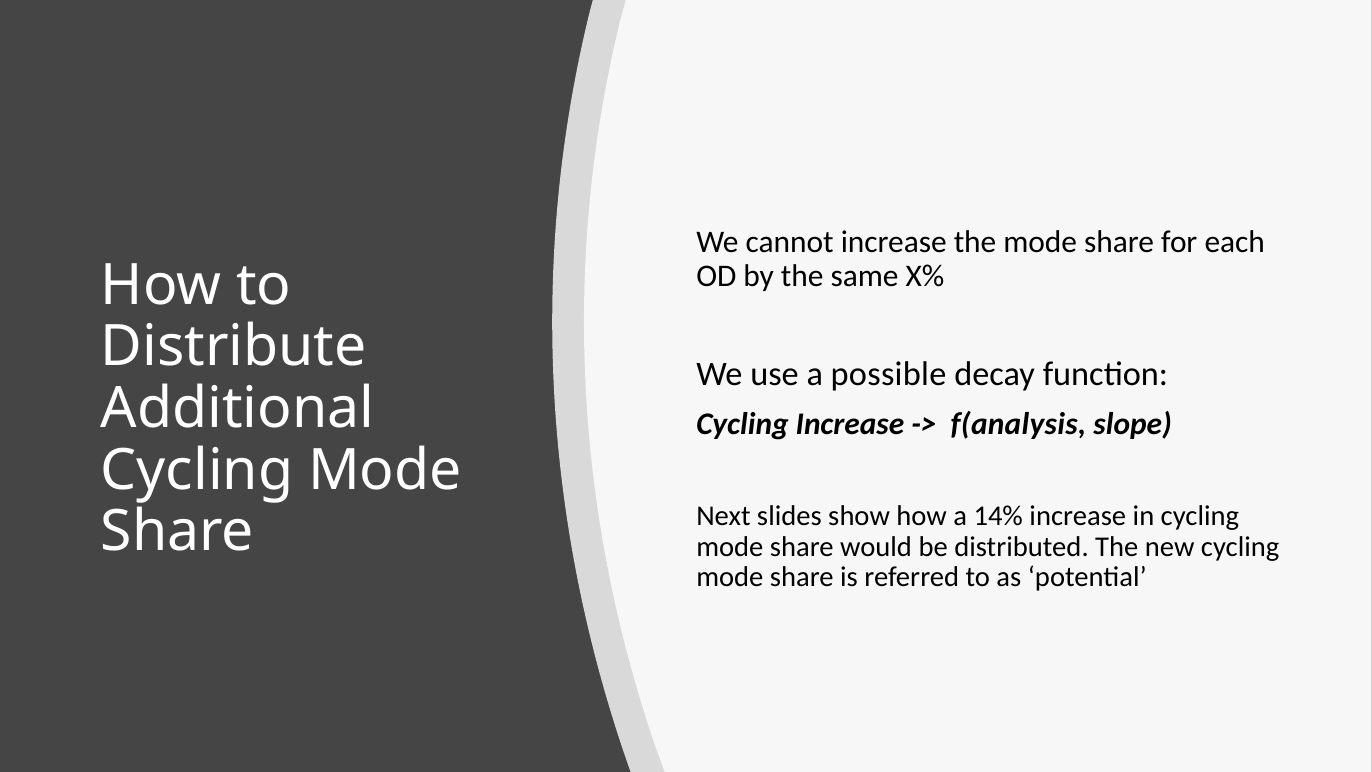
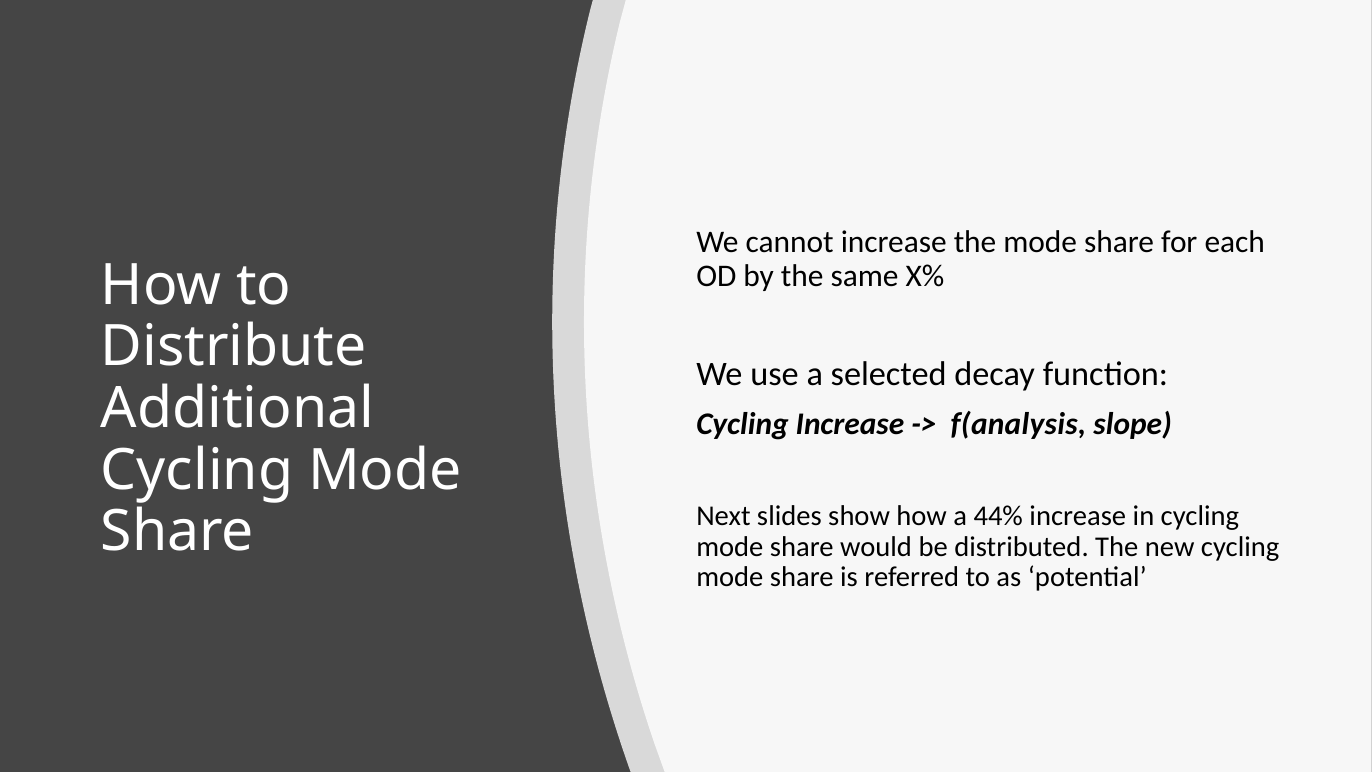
possible: possible -> selected
14%: 14% -> 44%
